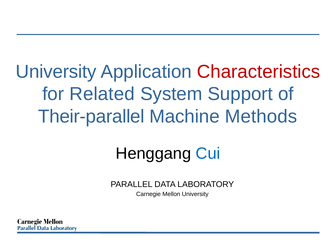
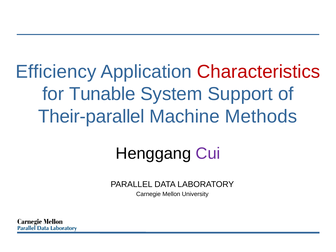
University at (56, 72): University -> Efficiency
Related: Related -> Tunable
Cui colour: blue -> purple
